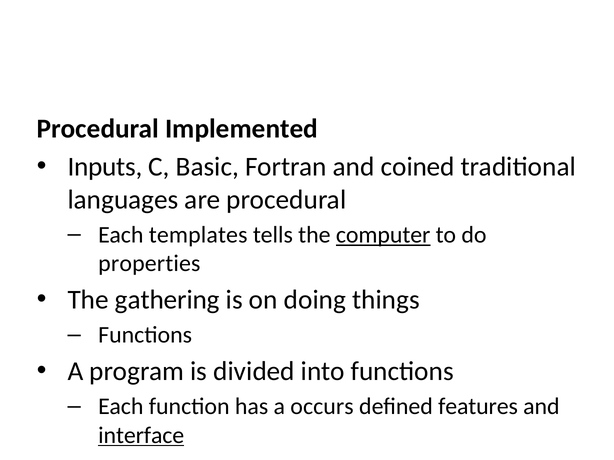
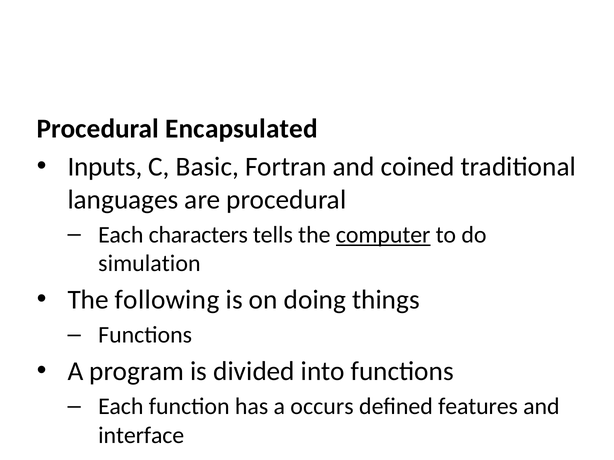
Implemented: Implemented -> Encapsulated
templates: templates -> characters
properties: properties -> simulation
gathering: gathering -> following
interface underline: present -> none
